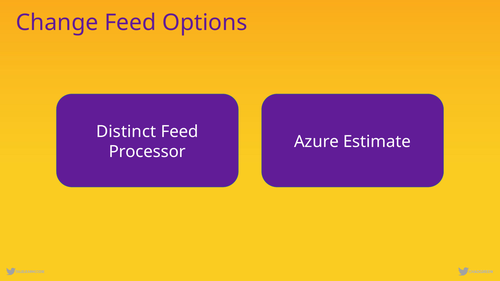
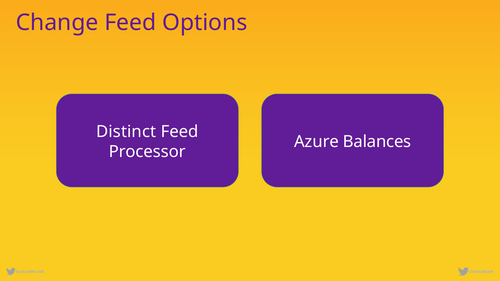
Estimate: Estimate -> Balances
